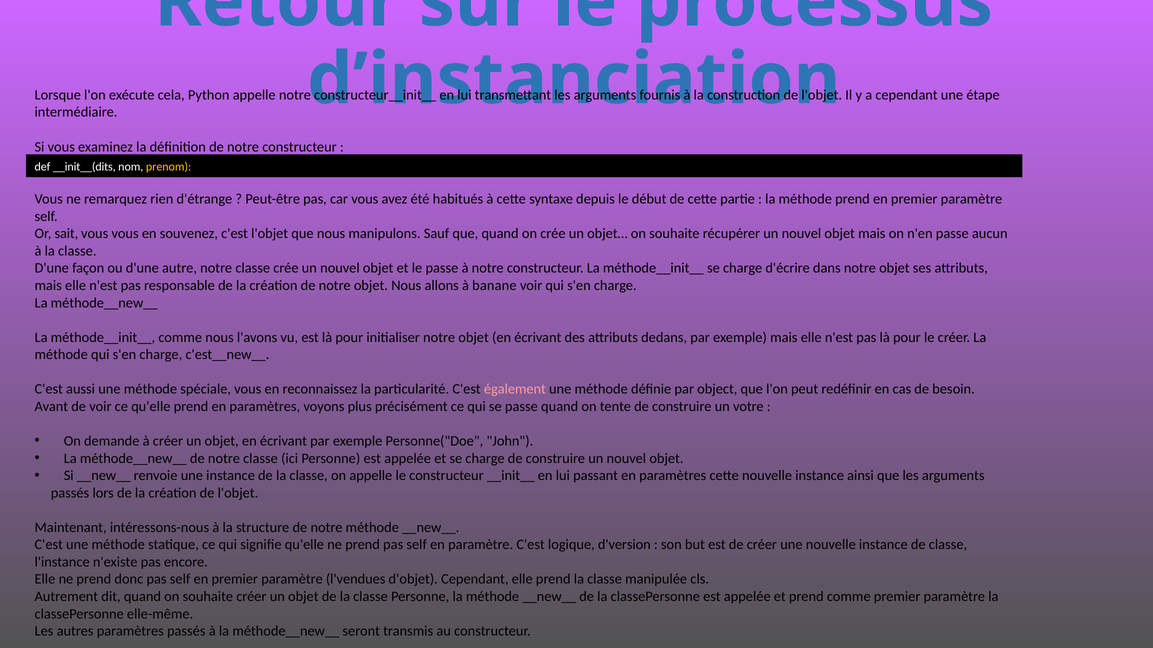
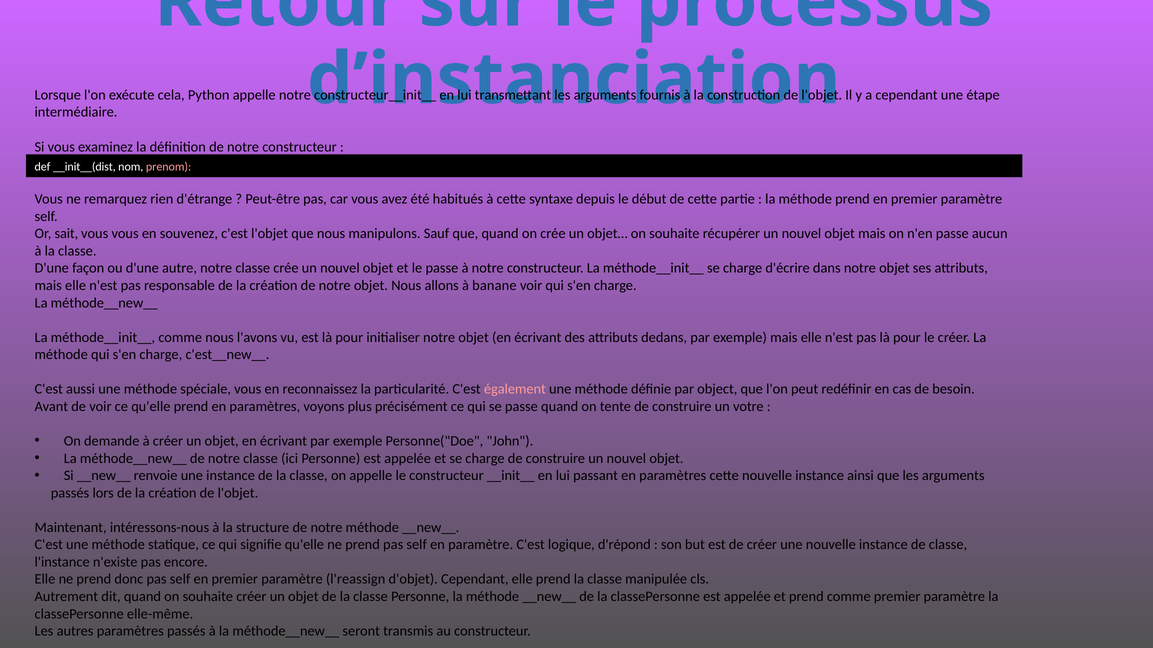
__init__(dits: __init__(dits -> __init__(dist
prenom colour: yellow -> pink
d'version: d'version -> d'répond
l'vendues: l'vendues -> l'reassign
